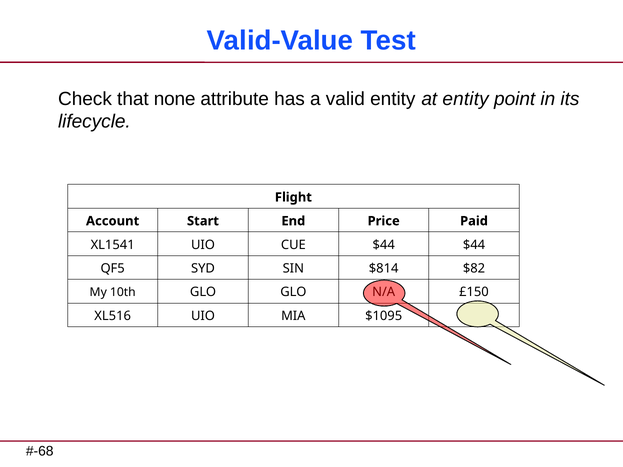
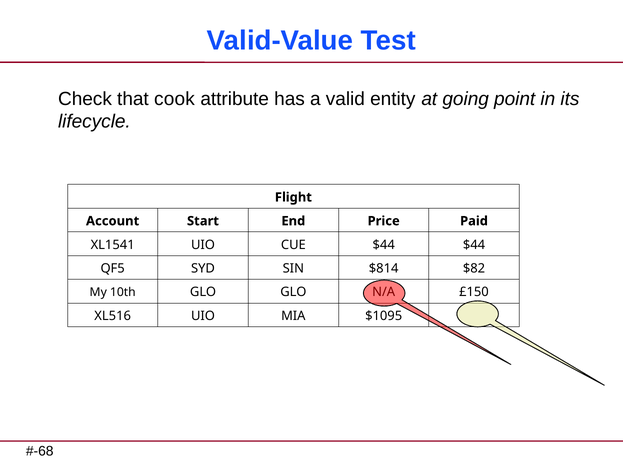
none: none -> cook
at entity: entity -> going
